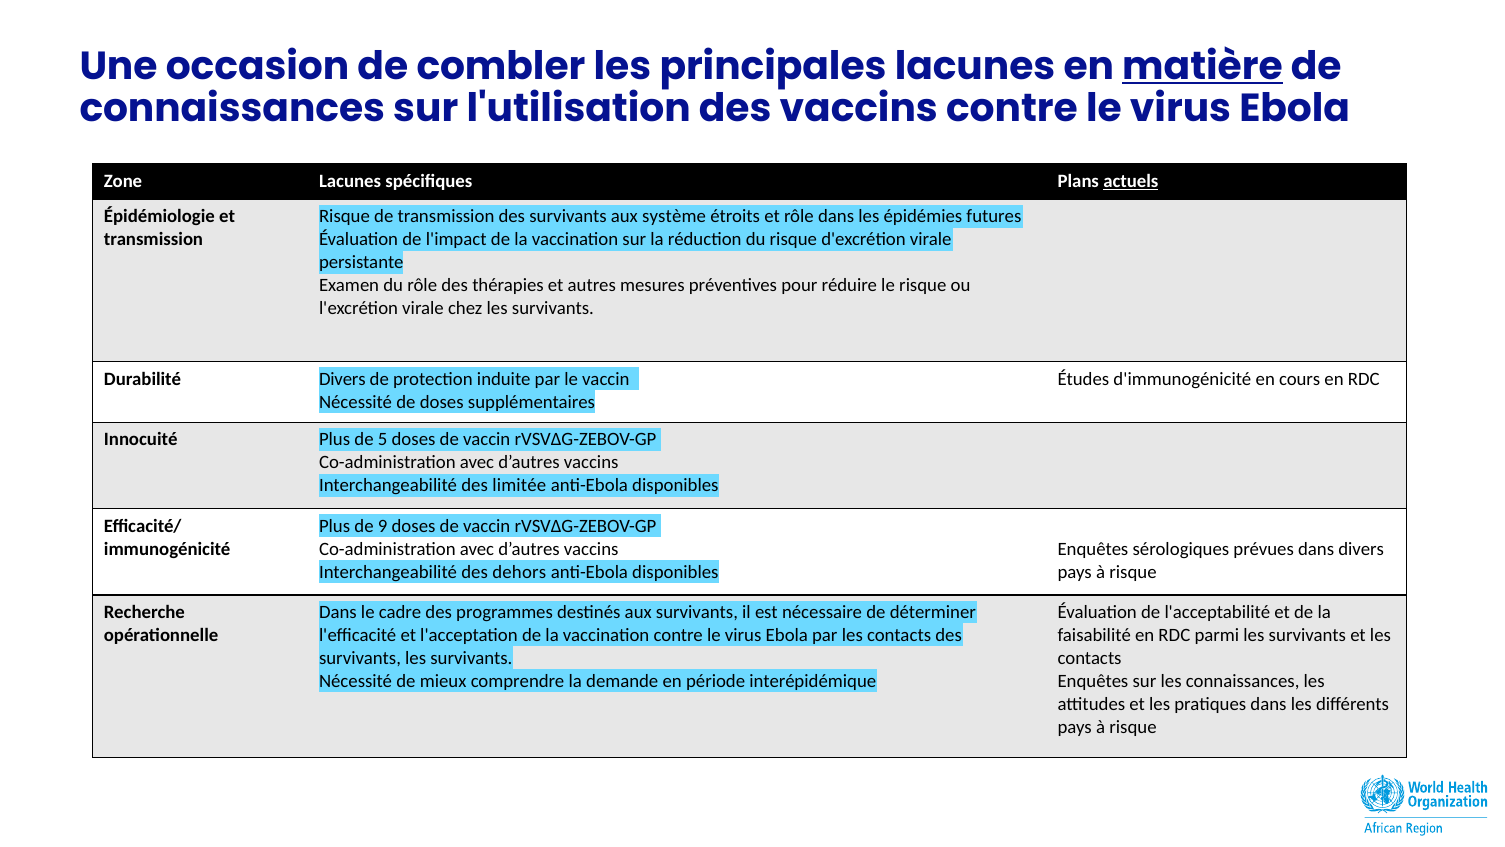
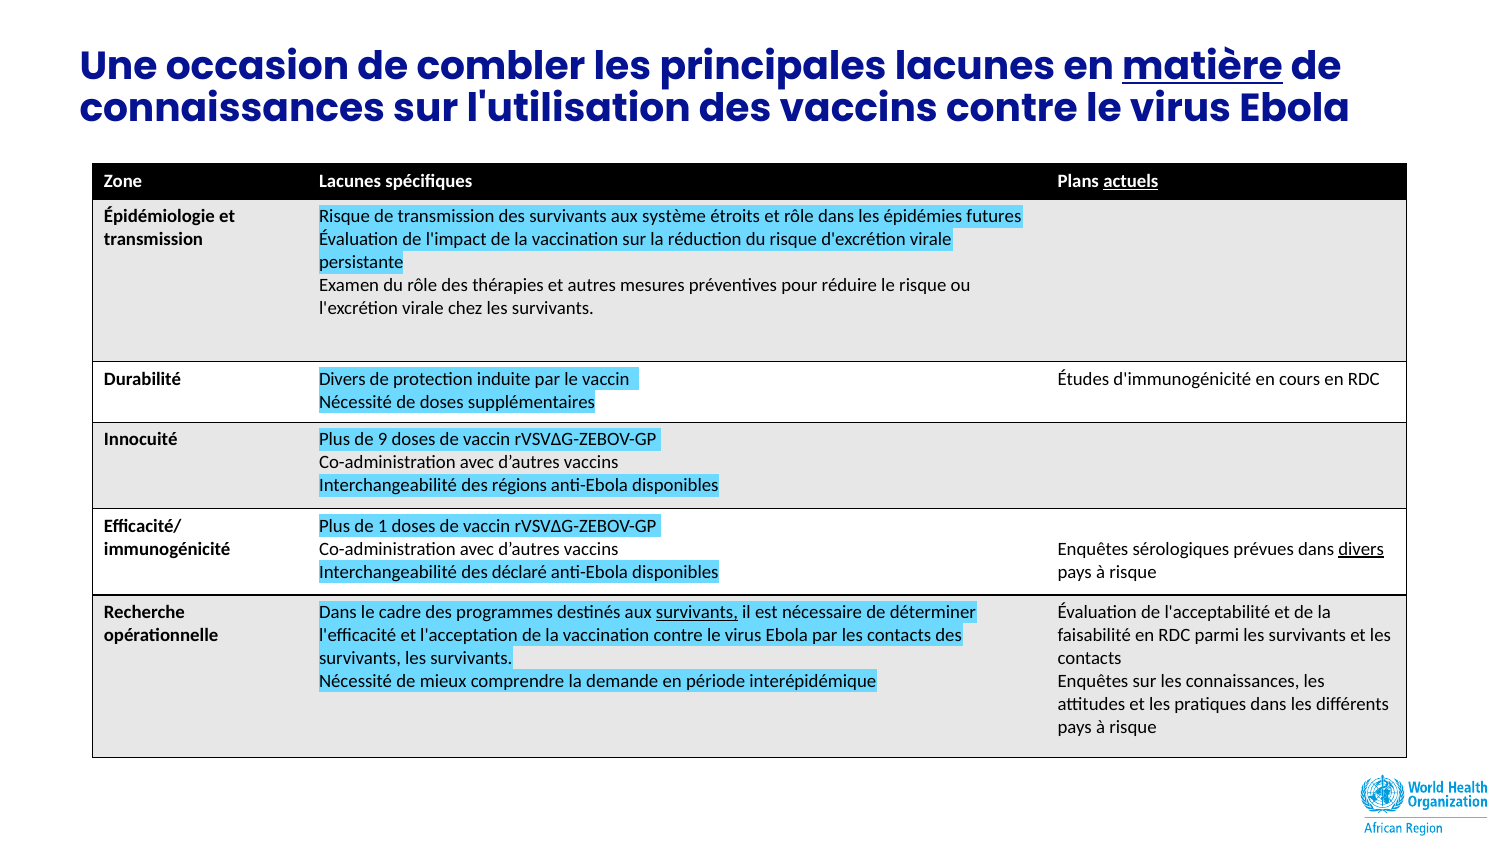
5: 5 -> 9
limitée: limitée -> régions
9: 9 -> 1
divers at (1361, 549) underline: none -> present
dehors: dehors -> déclaré
survivants at (697, 612) underline: none -> present
